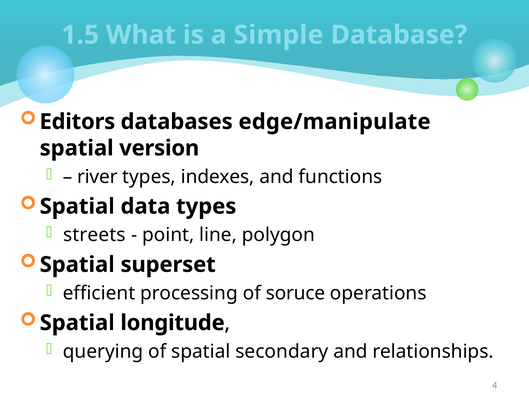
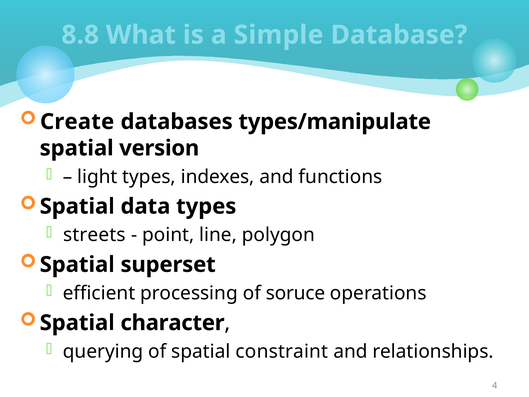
1.5: 1.5 -> 8.8
Editors: Editors -> Create
edge/manipulate: edge/manipulate -> types/manipulate
river: river -> light
longitude: longitude -> character
secondary: secondary -> constraint
